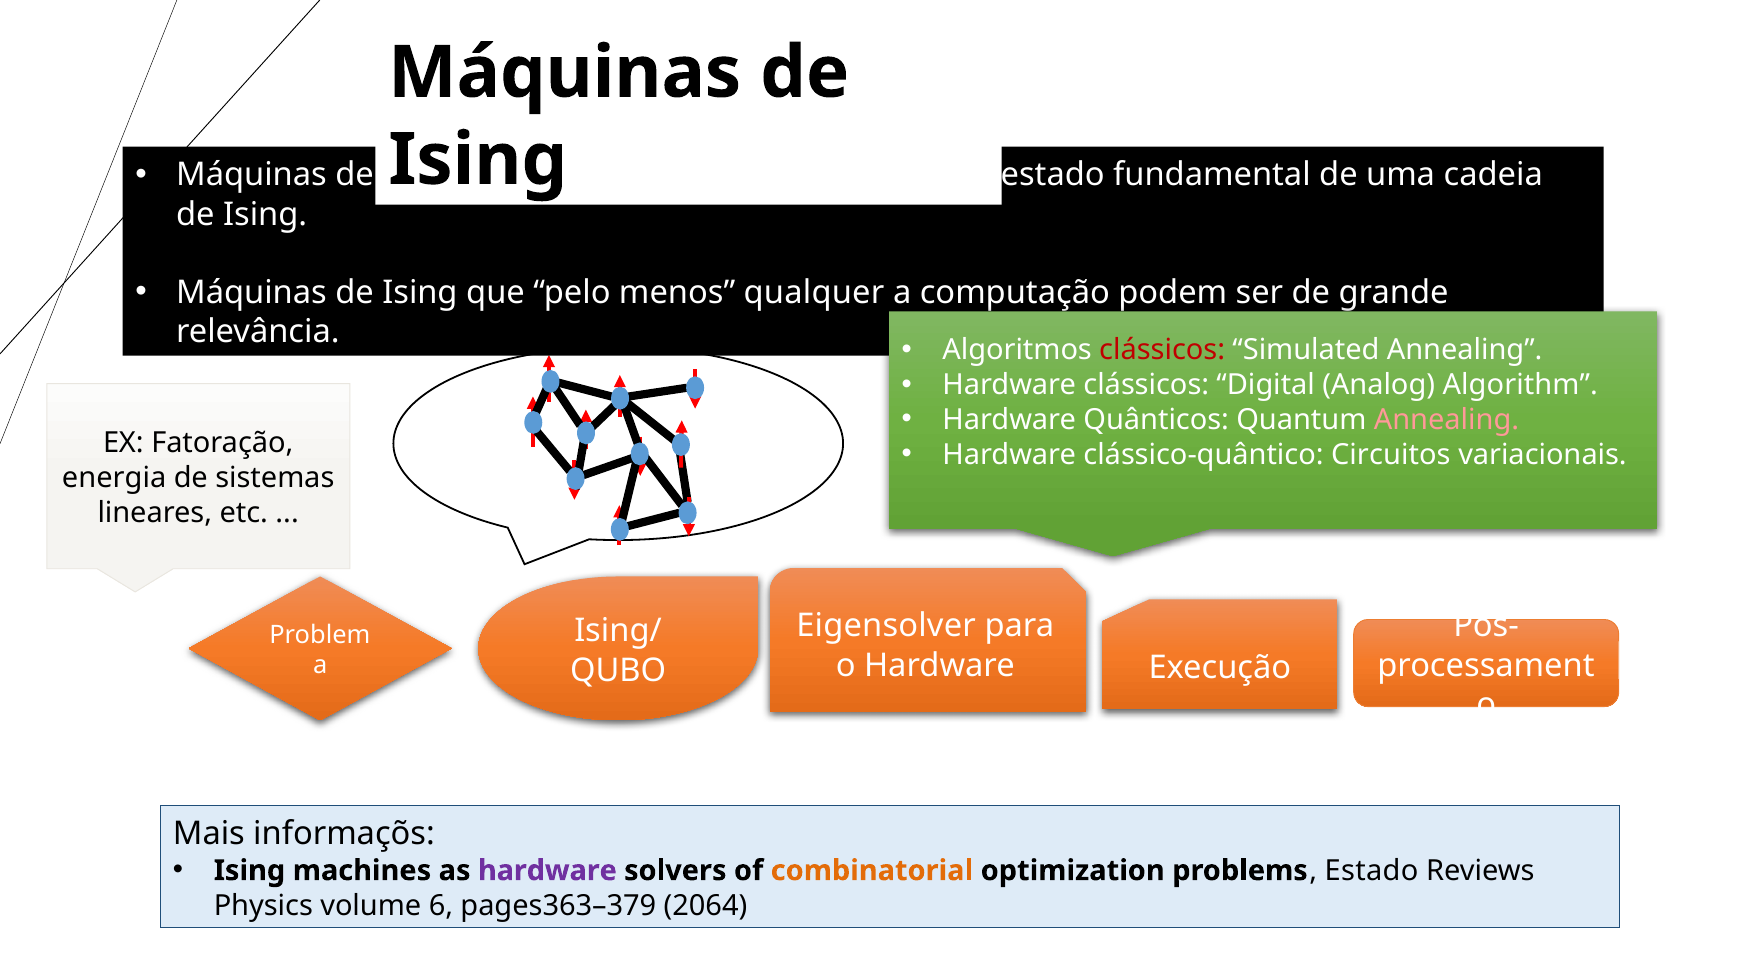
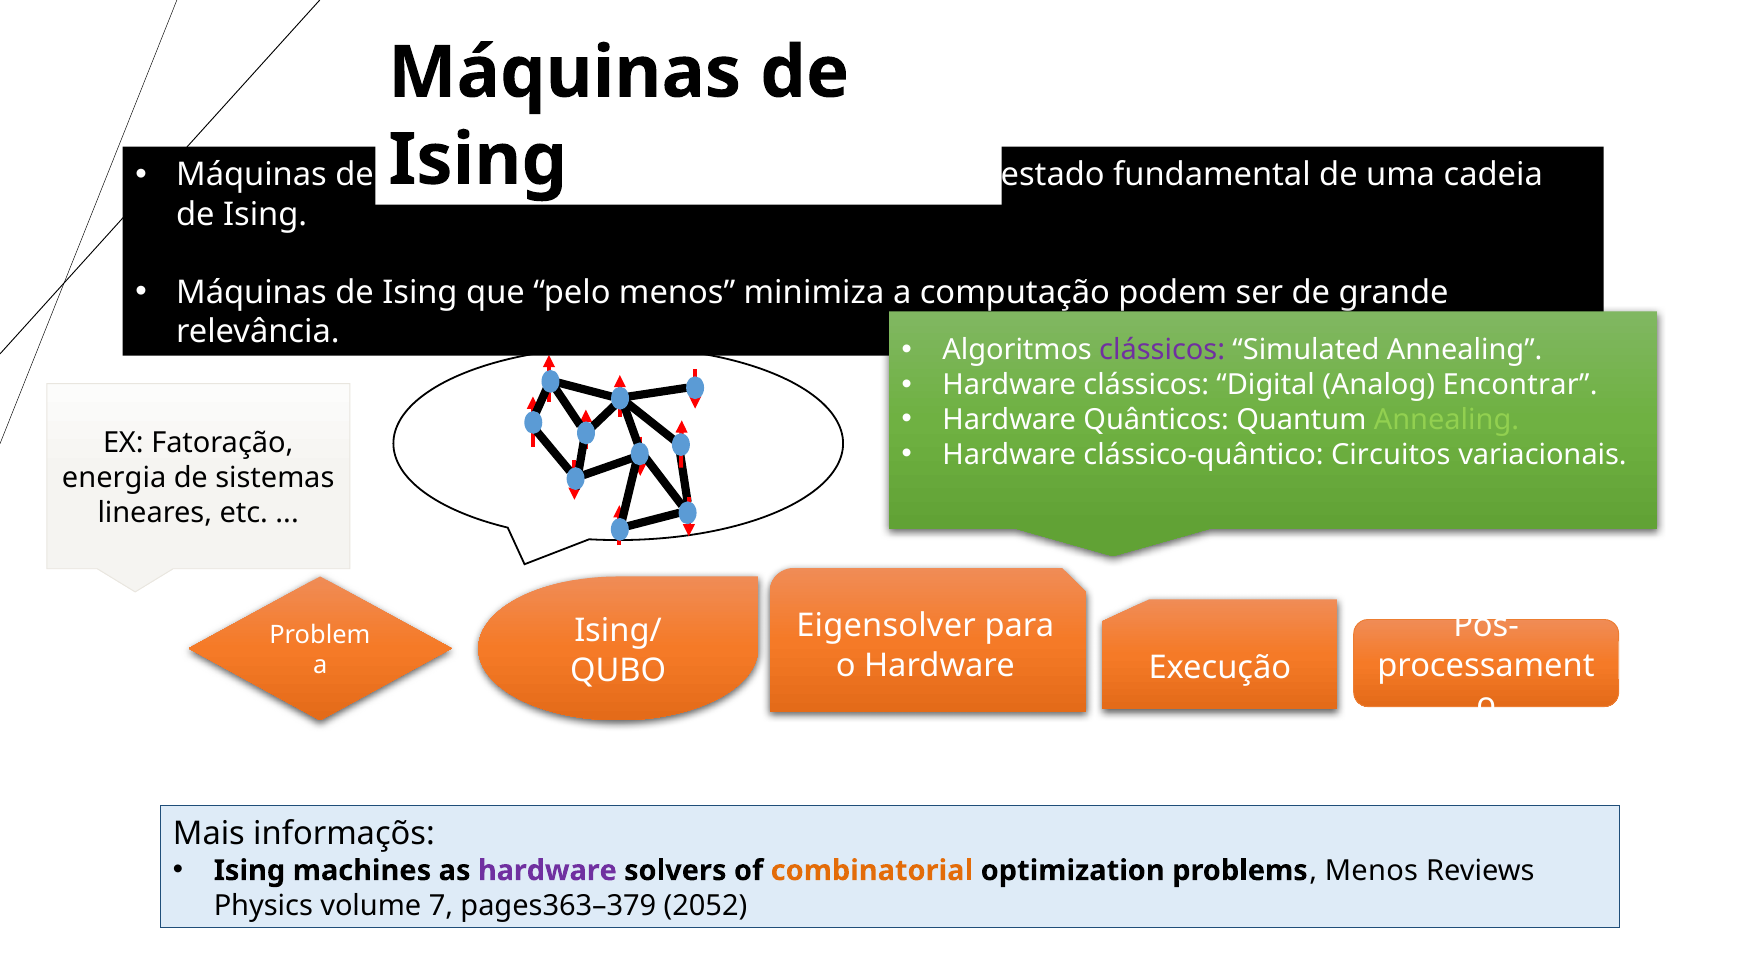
qualquer: qualquer -> minimiza
clássicos at (1162, 350) colour: red -> purple
Analog Algorithm: Algorithm -> Encontrar
Annealing at (1446, 420) colour: pink -> light green
problems Estado: Estado -> Menos
6: 6 -> 7
2064: 2064 -> 2052
